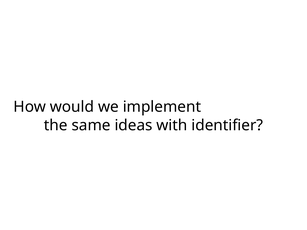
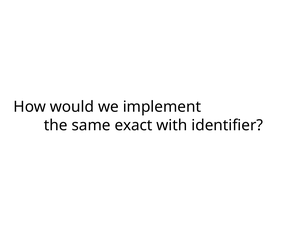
ideas: ideas -> exact
